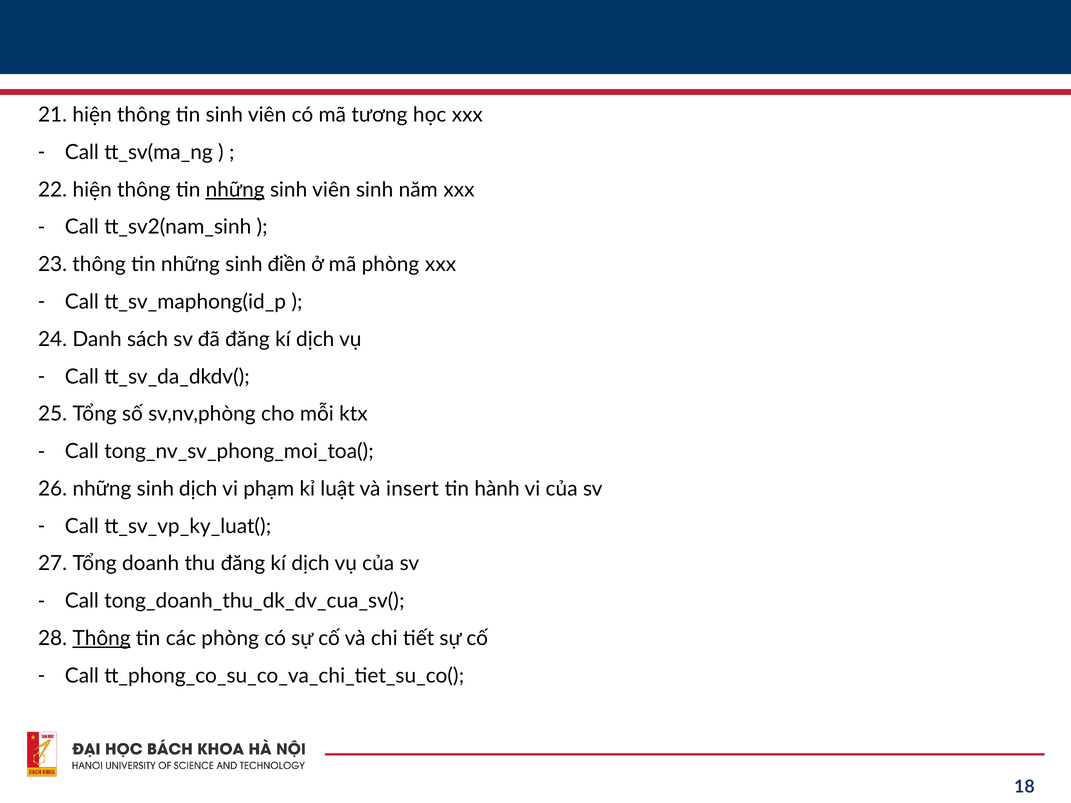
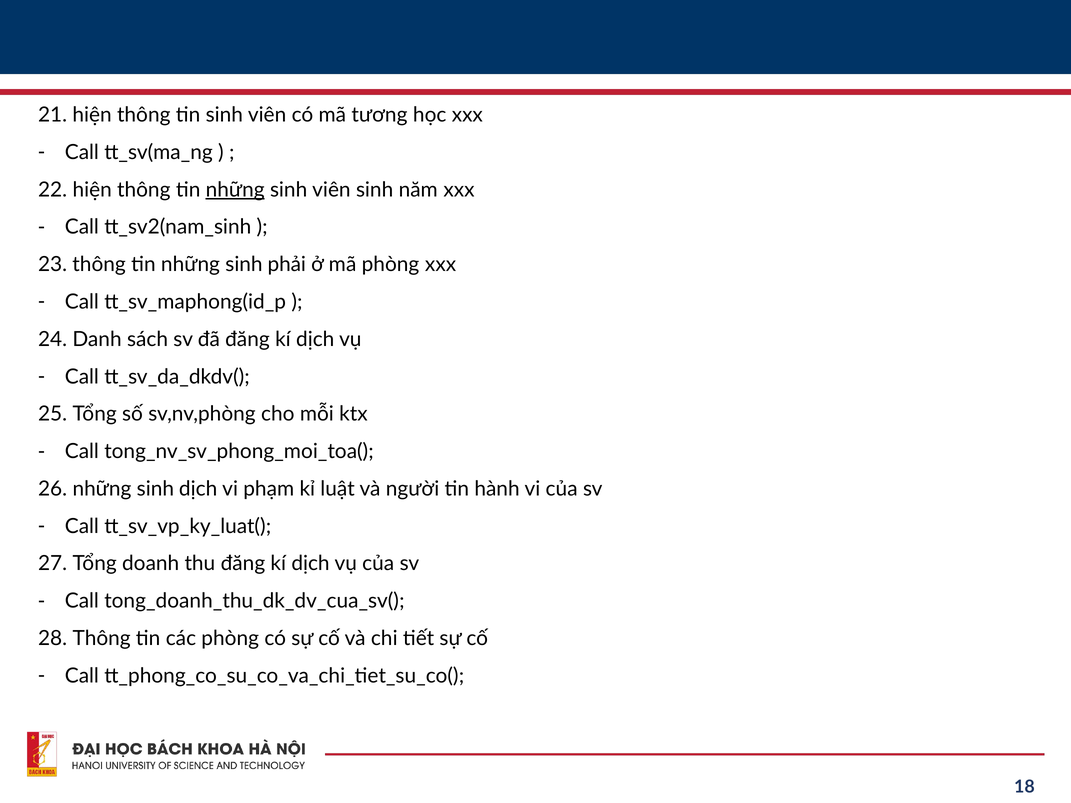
điền: điền -> phải
insert: insert -> người
Thông at (102, 639) underline: present -> none
